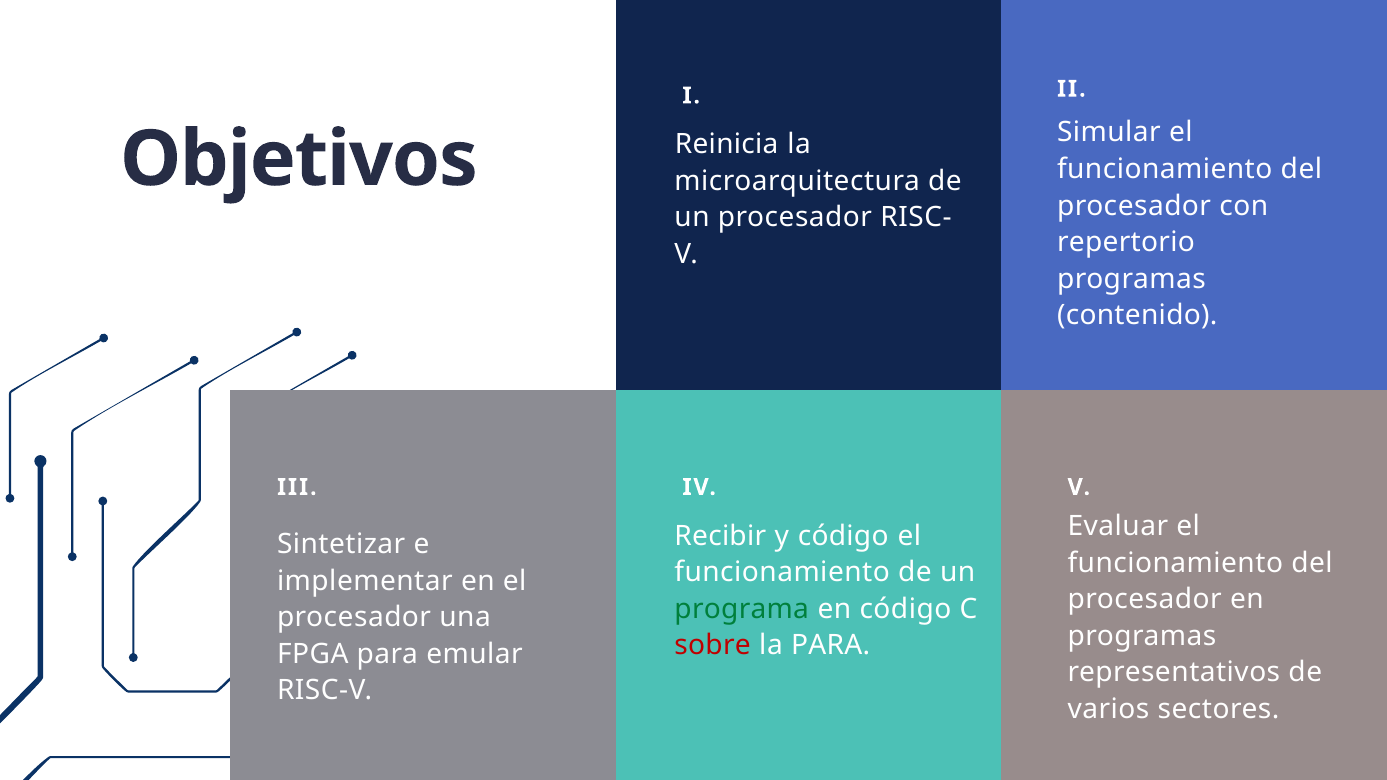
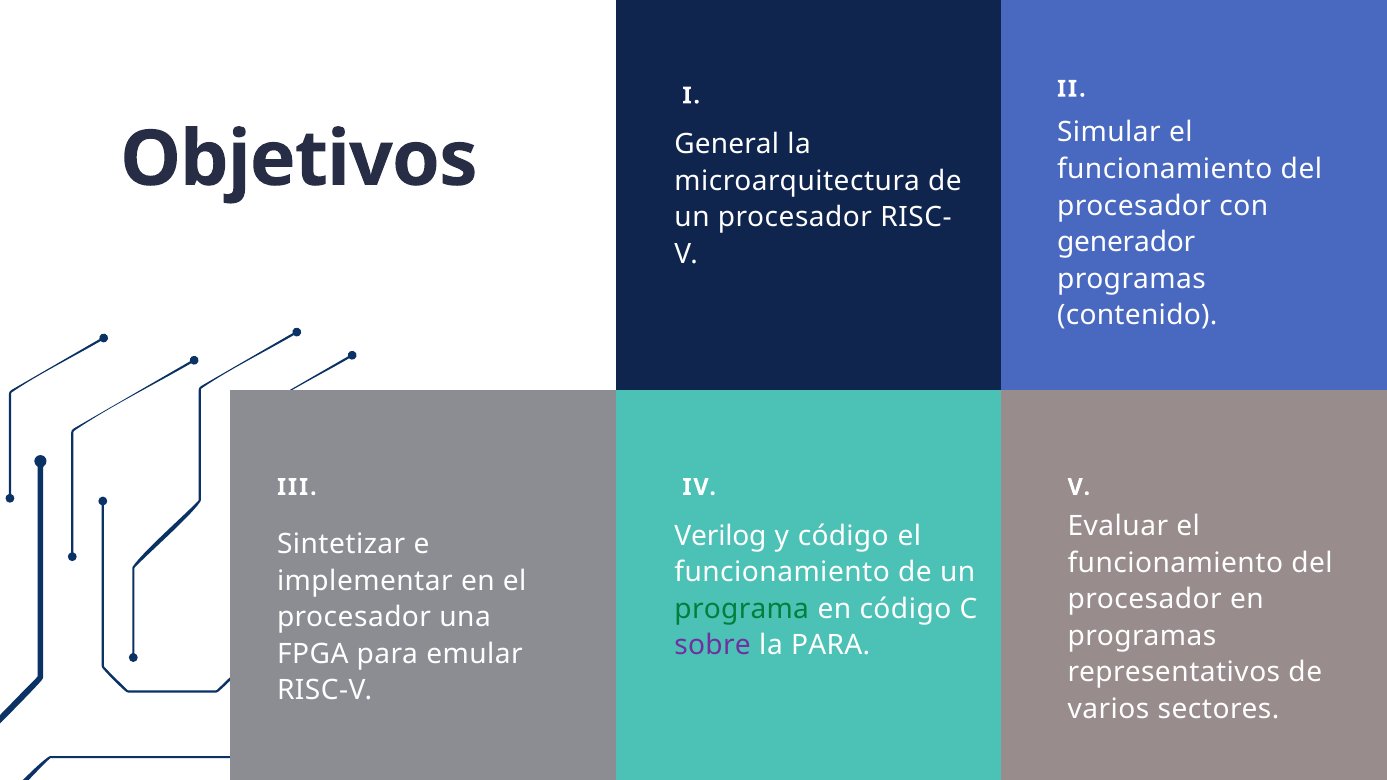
Reinicia: Reinicia -> General
repertorio: repertorio -> generador
Recibir: Recibir -> Verilog
sobre colour: red -> purple
